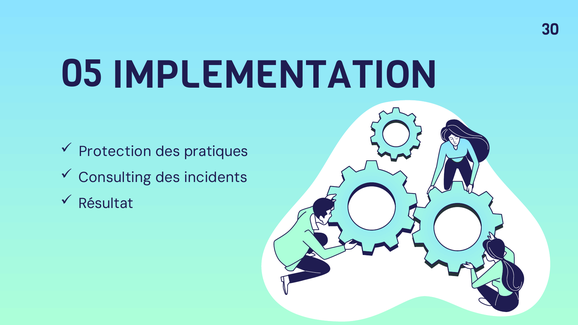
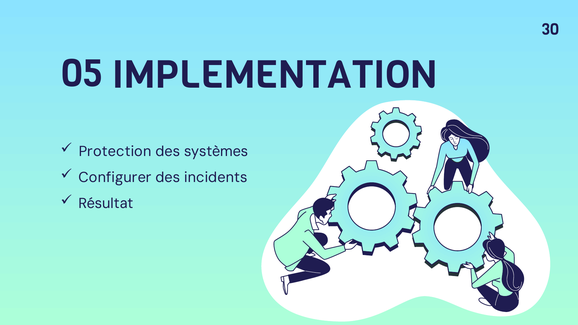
pratiques: pratiques -> systèmes
Consulting: Consulting -> Configurer
